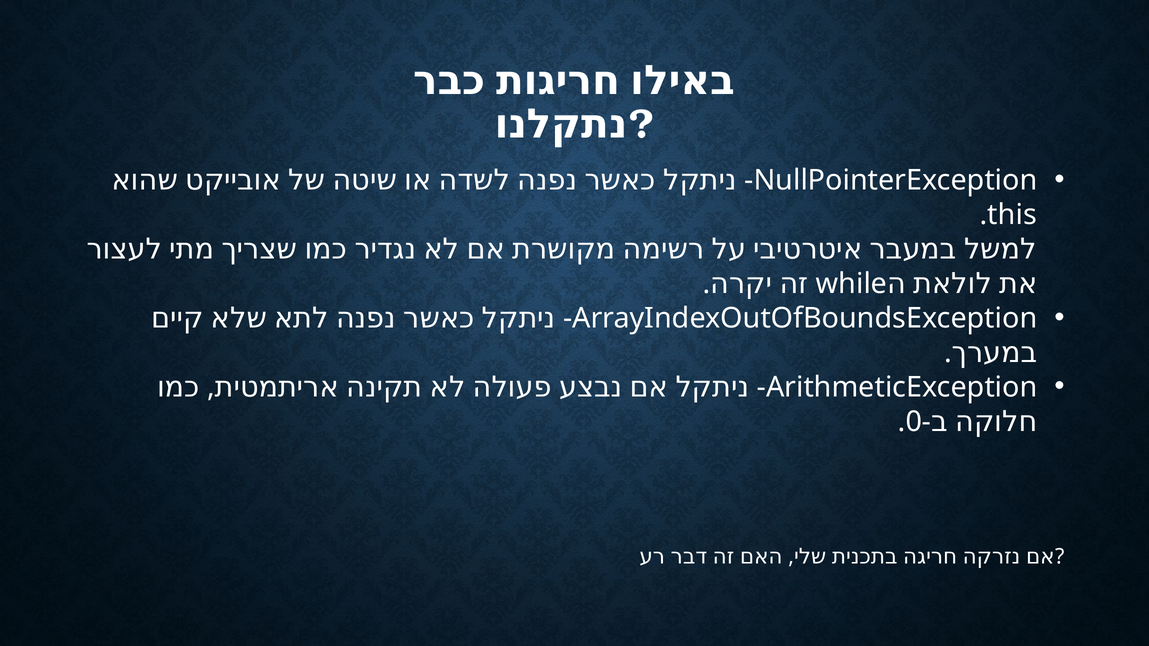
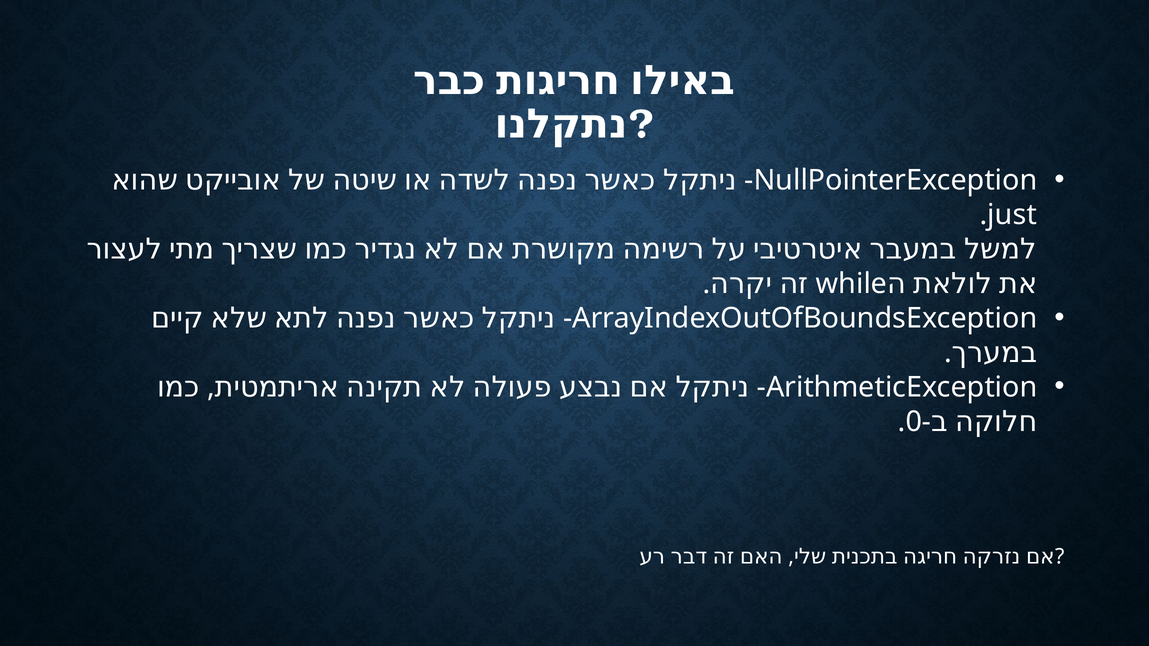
this: this -> just
